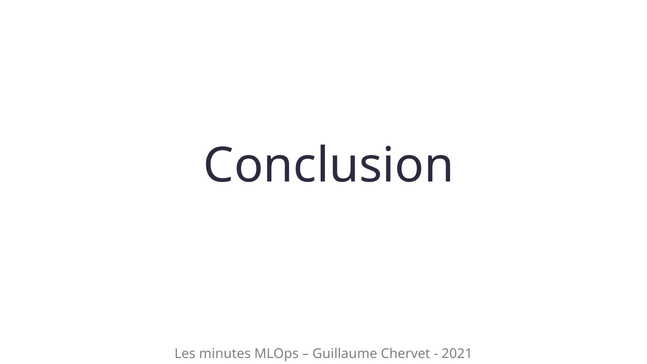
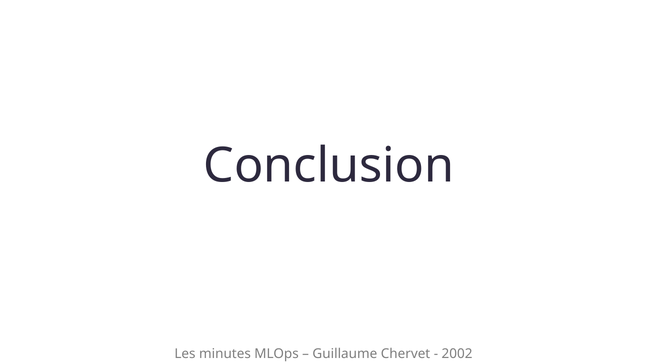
2021: 2021 -> 2002
